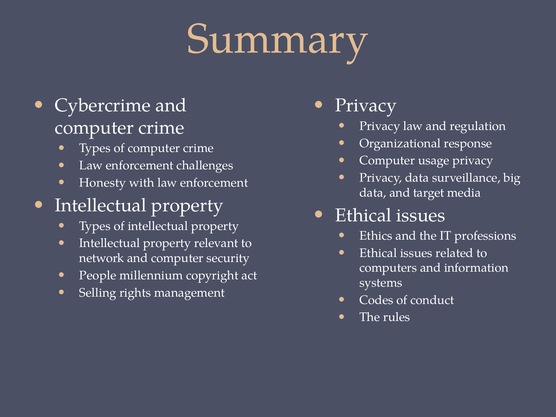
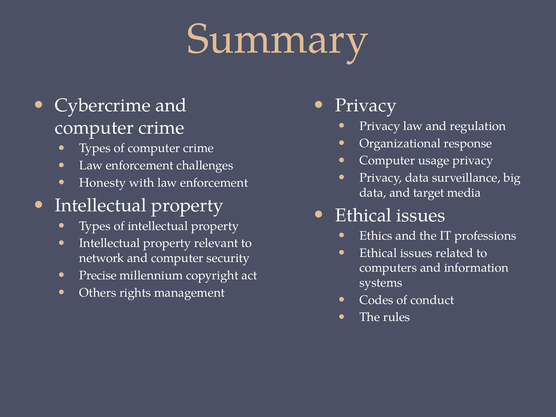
People: People -> Precise
Selling: Selling -> Others
